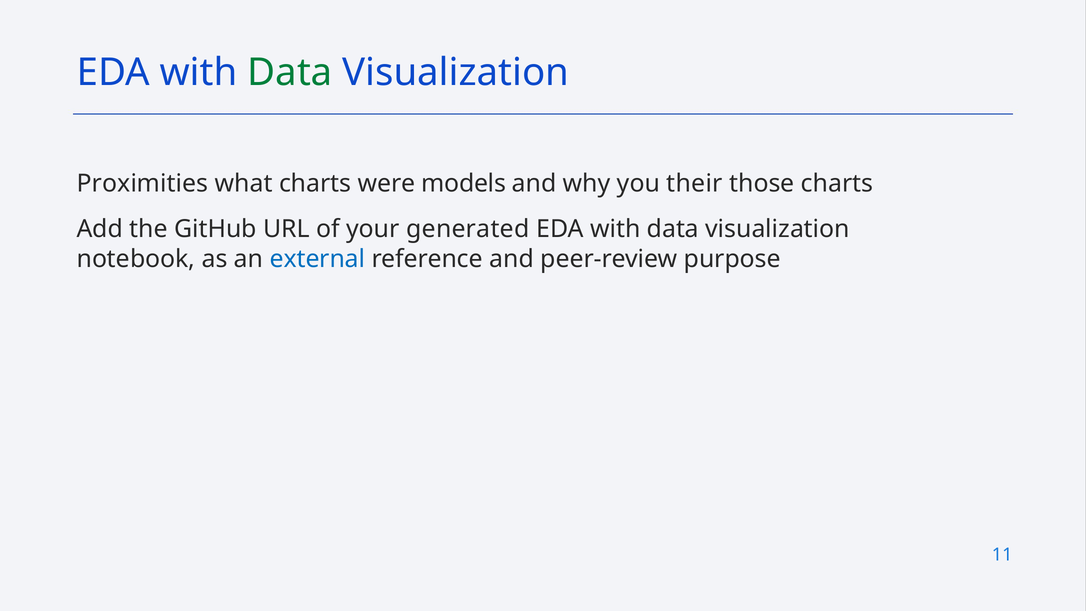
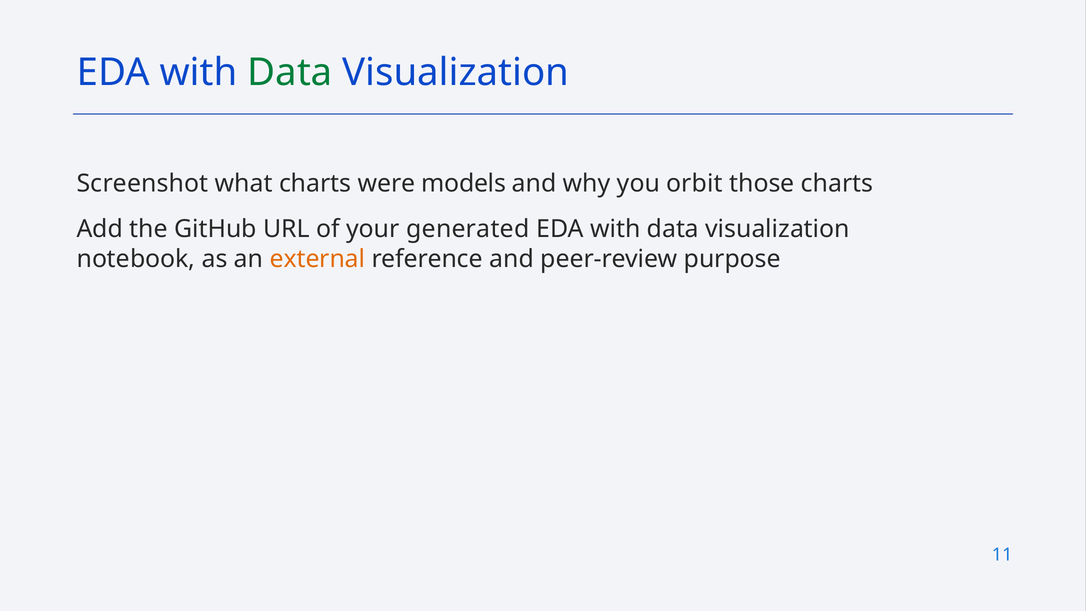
Proximities: Proximities -> Screenshot
their: their -> orbit
external colour: blue -> orange
